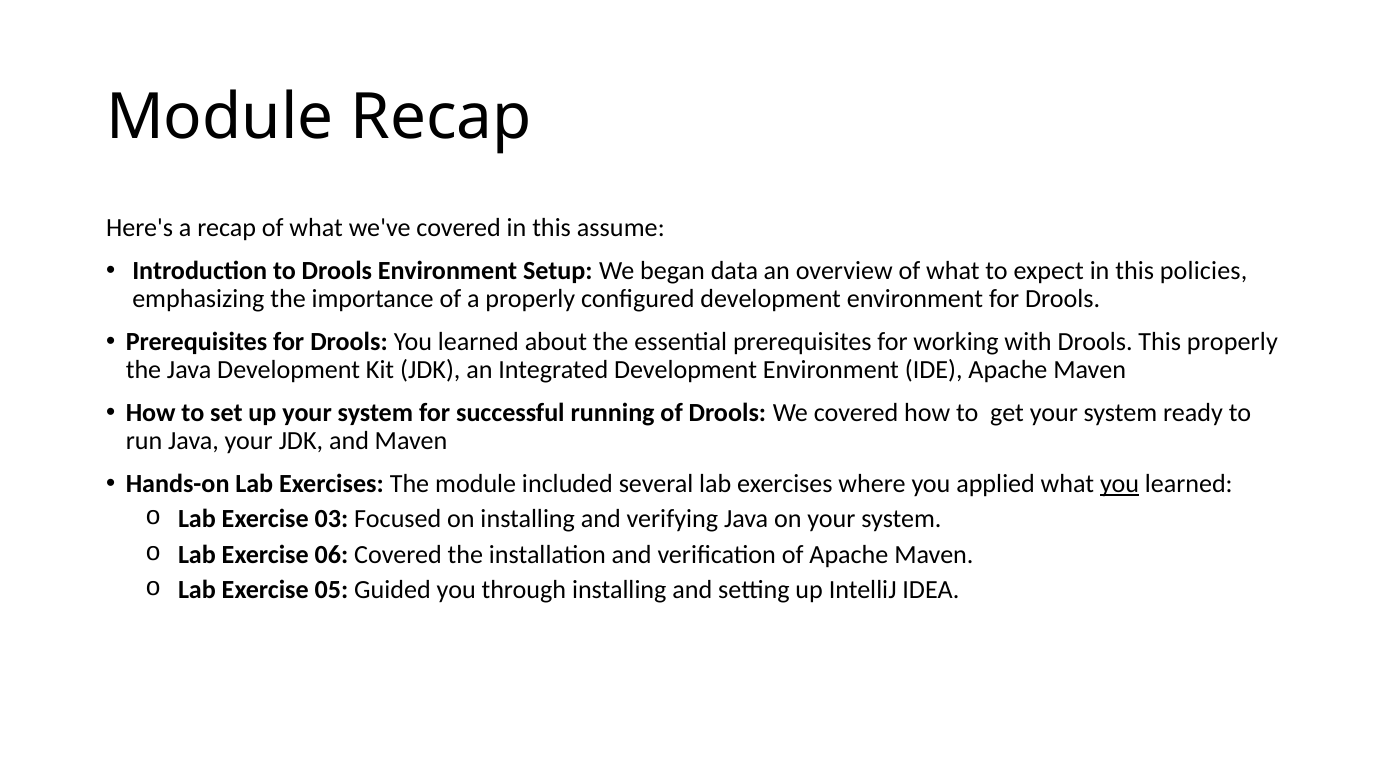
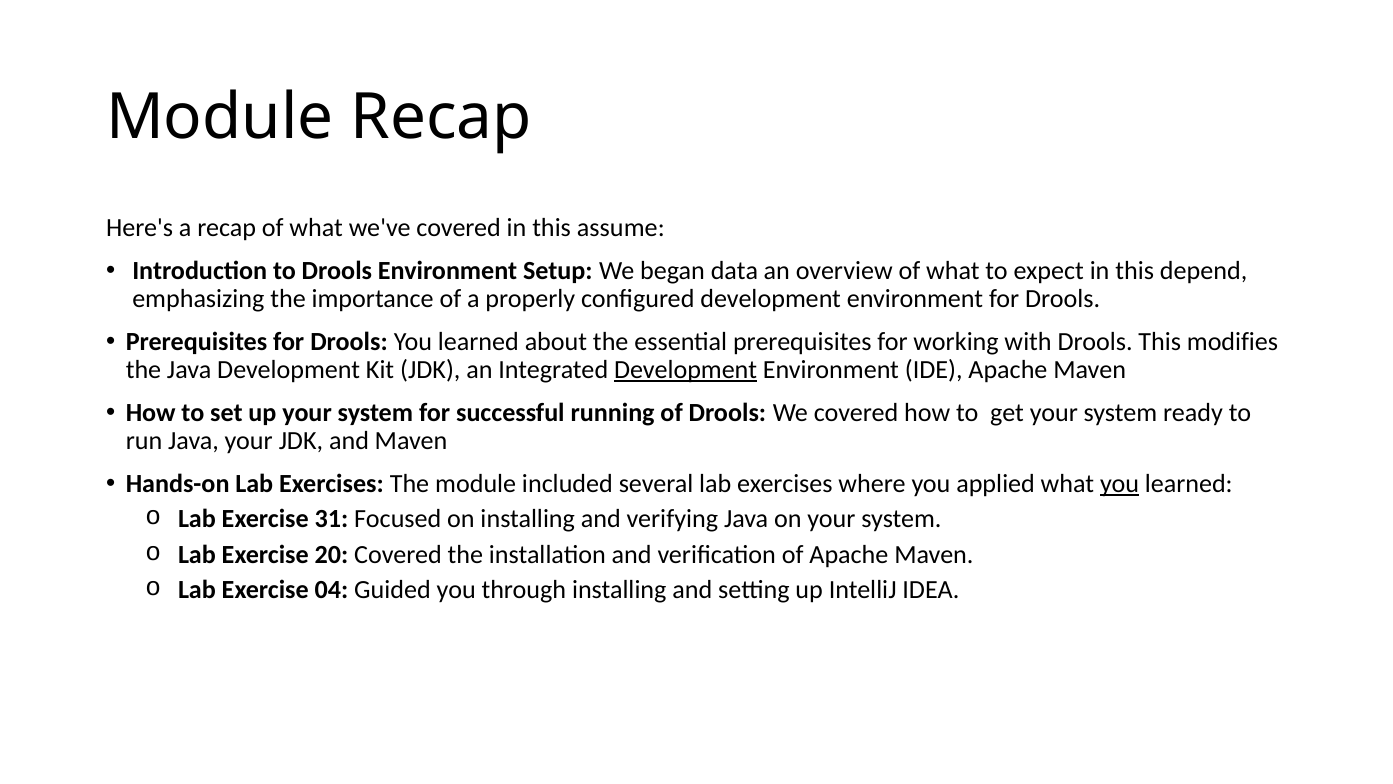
policies: policies -> depend
This properly: properly -> modifies
Development at (686, 370) underline: none -> present
03: 03 -> 31
06: 06 -> 20
05: 05 -> 04
